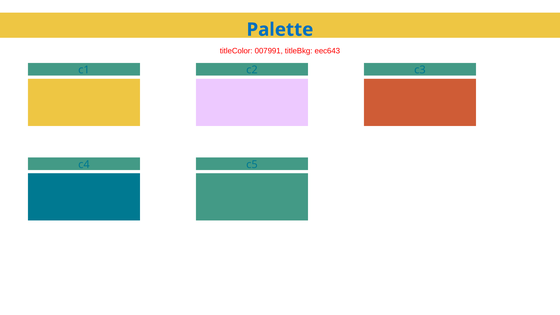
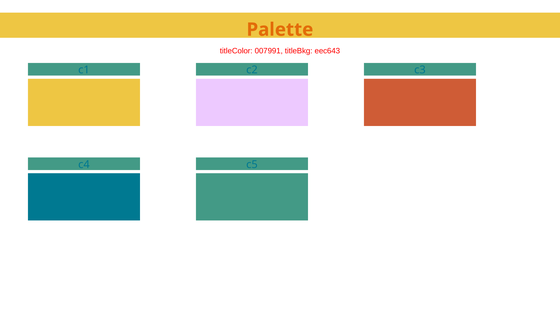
Palette colour: blue -> orange
